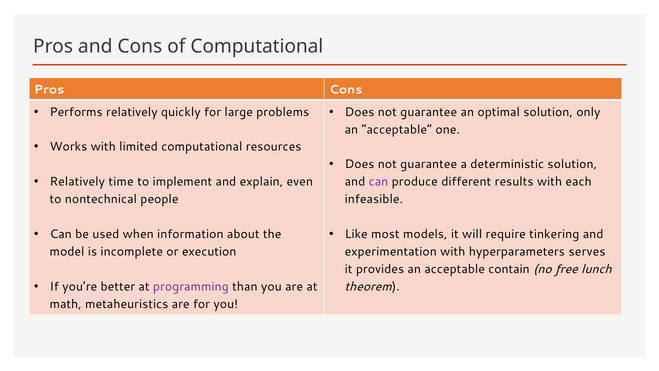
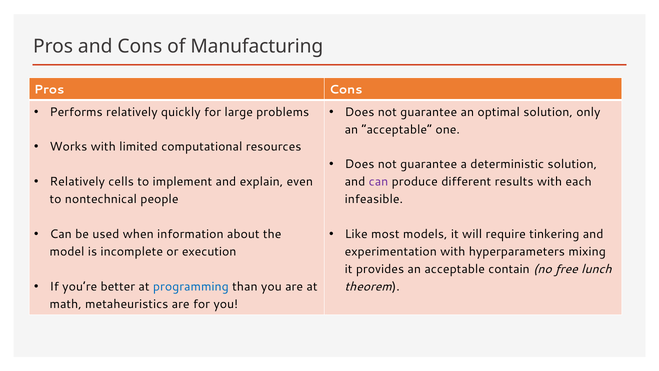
of Computational: Computational -> Manufacturing
time: time -> cells
serves: serves -> mixing
programming colour: purple -> blue
